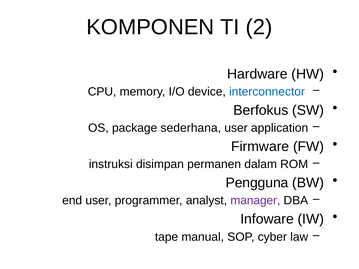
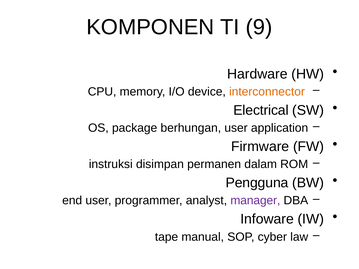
2: 2 -> 9
interconnector colour: blue -> orange
Berfokus: Berfokus -> Electrical
sederhana: sederhana -> berhungan
